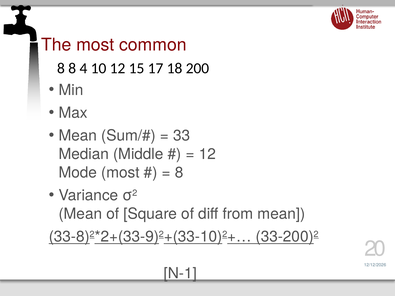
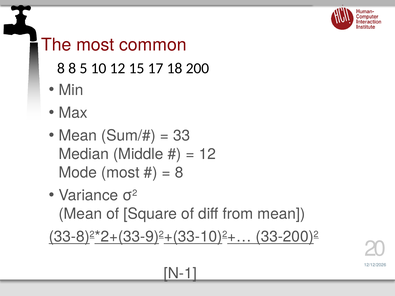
4: 4 -> 5
